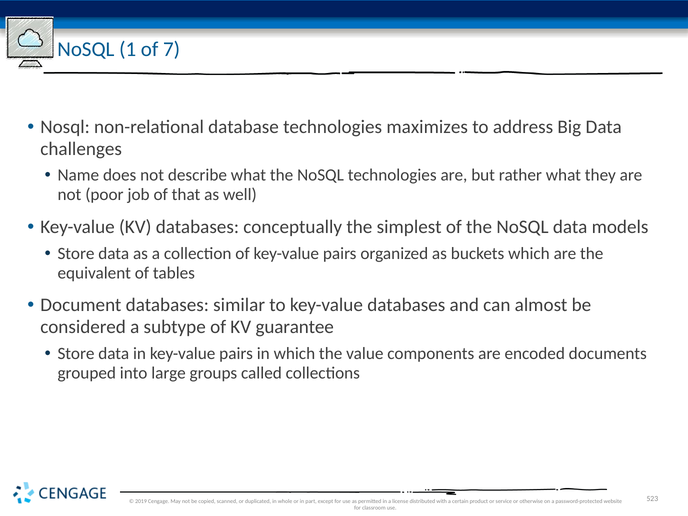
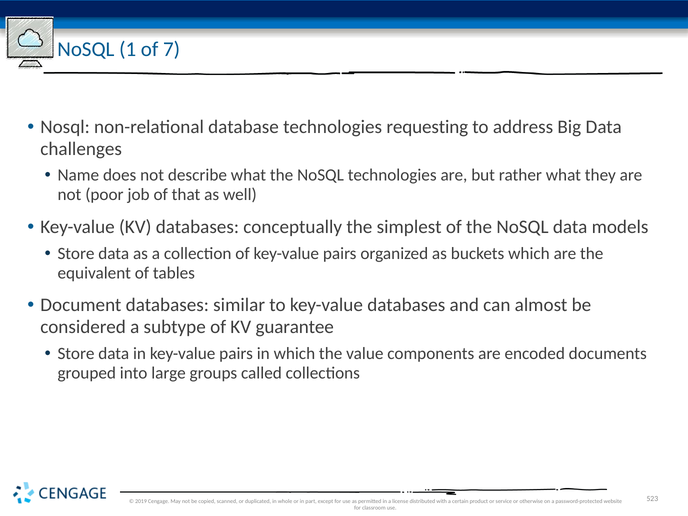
maximizes: maximizes -> requesting
